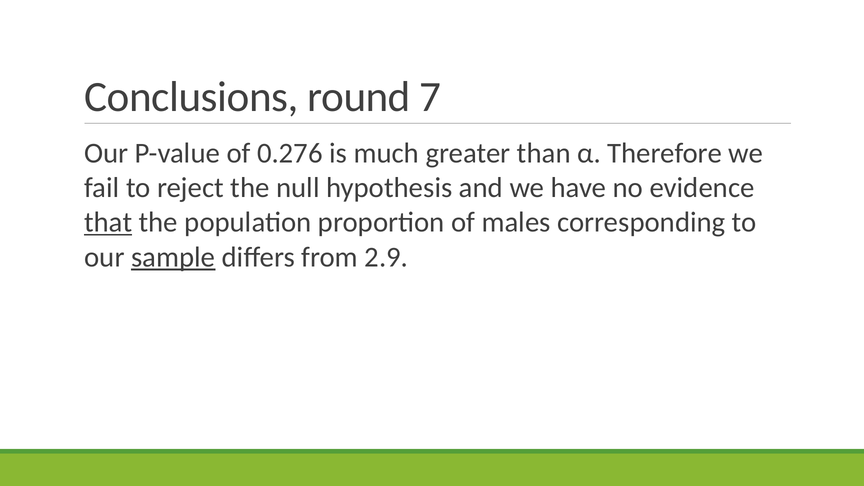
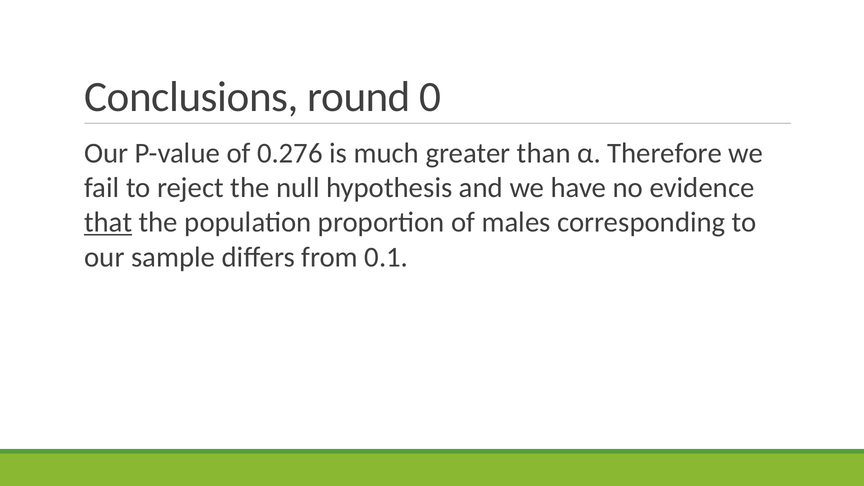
7: 7 -> 0
sample underline: present -> none
2.9: 2.9 -> 0.1
